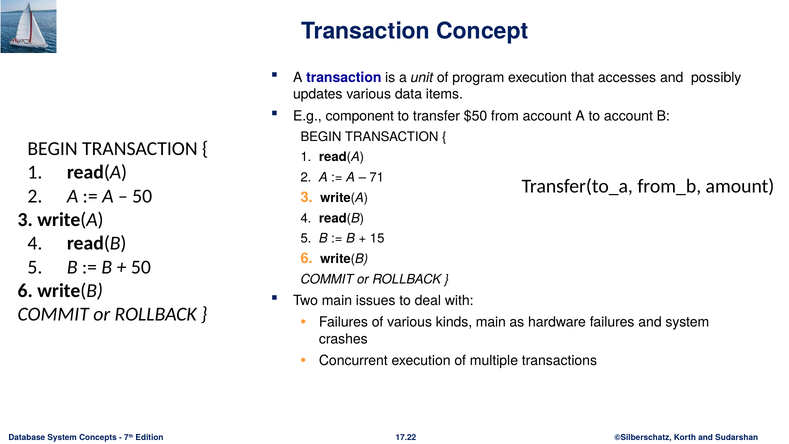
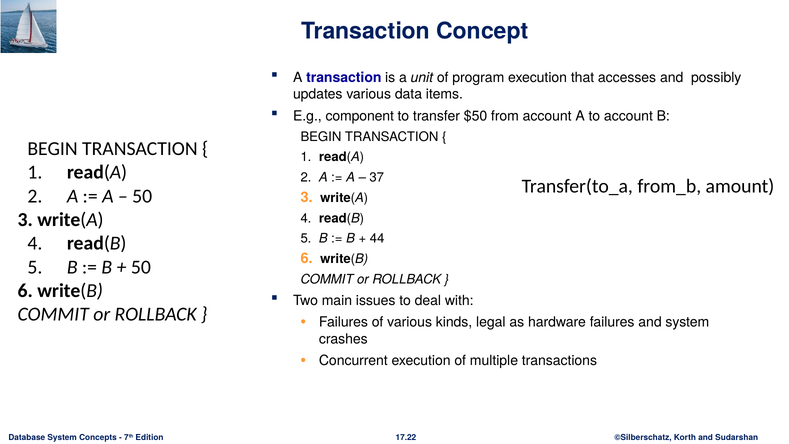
71: 71 -> 37
15: 15 -> 44
kinds main: main -> legal
